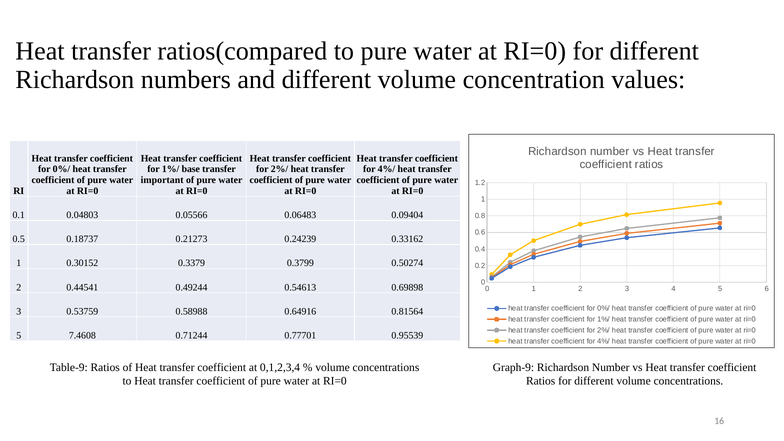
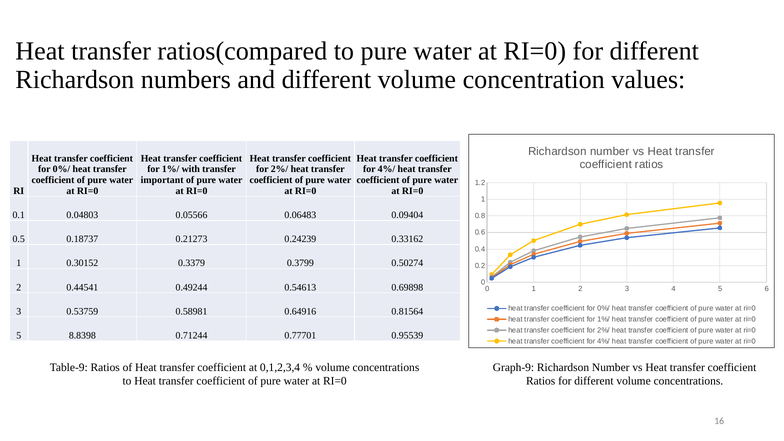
base: base -> with
0.58988: 0.58988 -> 0.58981
7.4608: 7.4608 -> 8.8398
